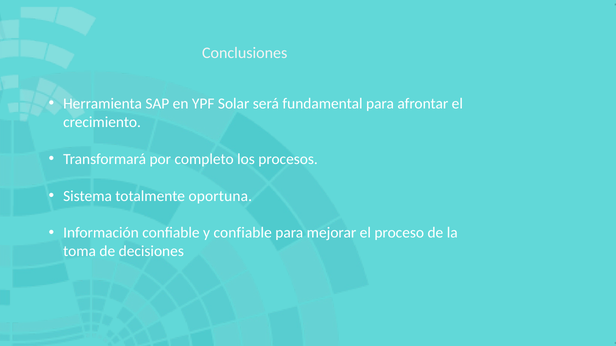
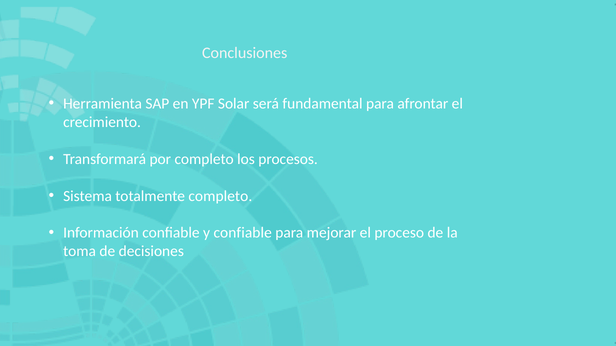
totalmente oportuna: oportuna -> completo
